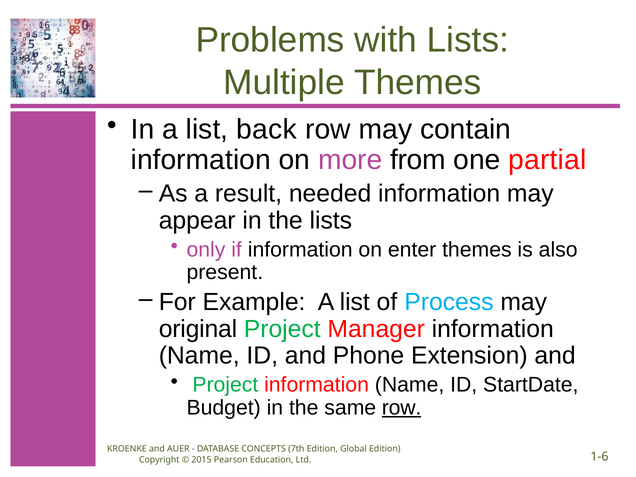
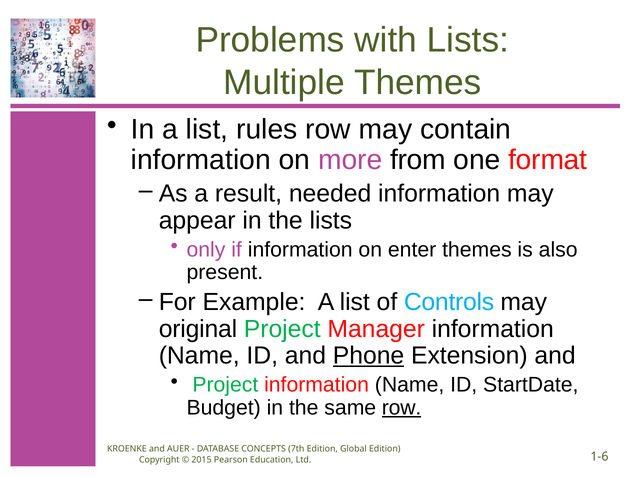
back: back -> rules
partial: partial -> format
Process: Process -> Controls
Phone underline: none -> present
